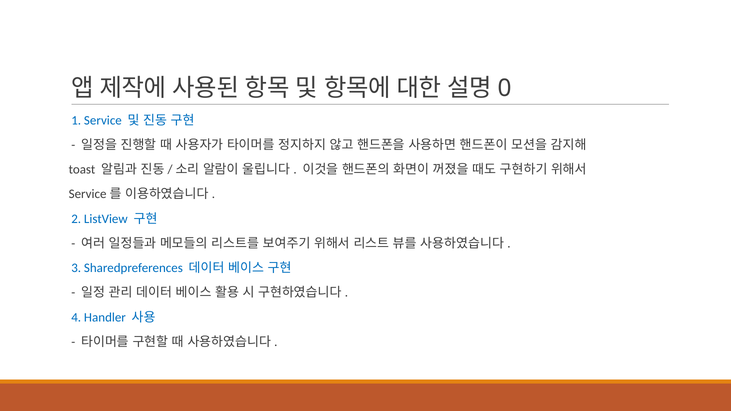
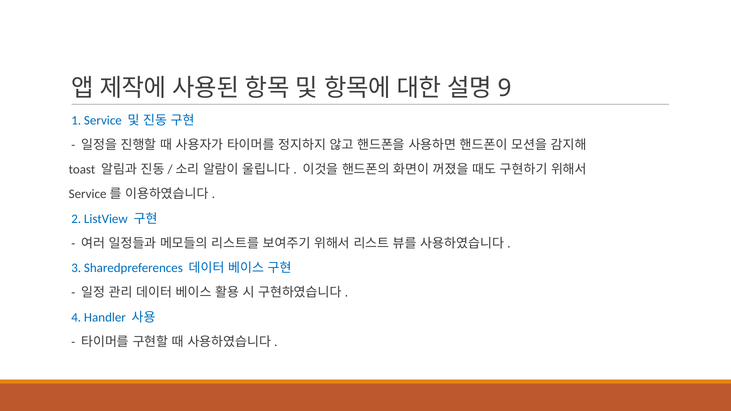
0: 0 -> 9
